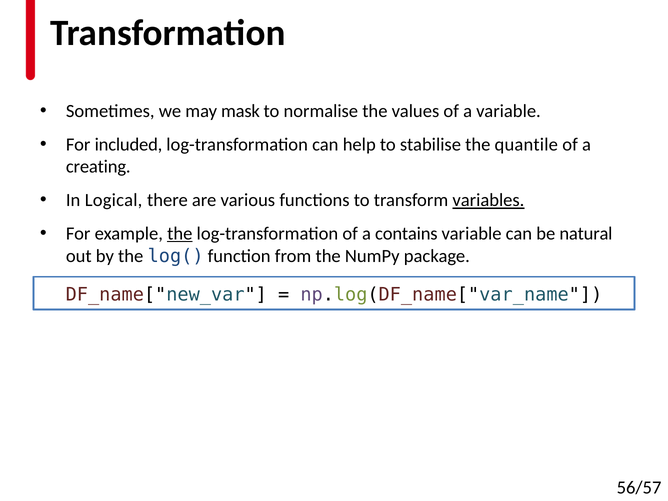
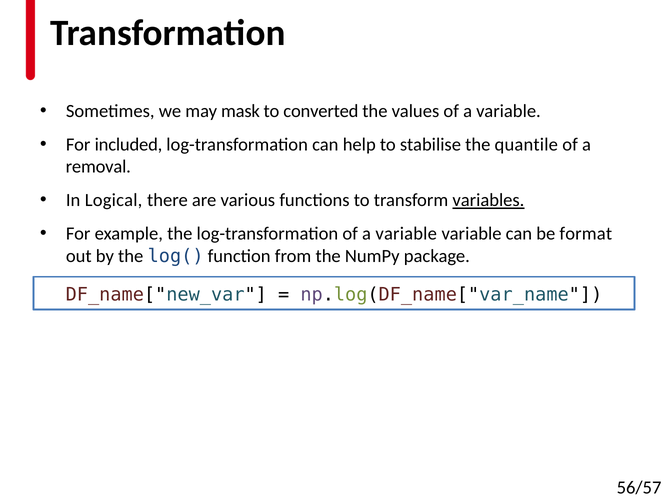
normalise: normalise -> converted
creating: creating -> removal
the at (180, 234) underline: present -> none
log-transformation of a contains: contains -> variable
natural: natural -> format
